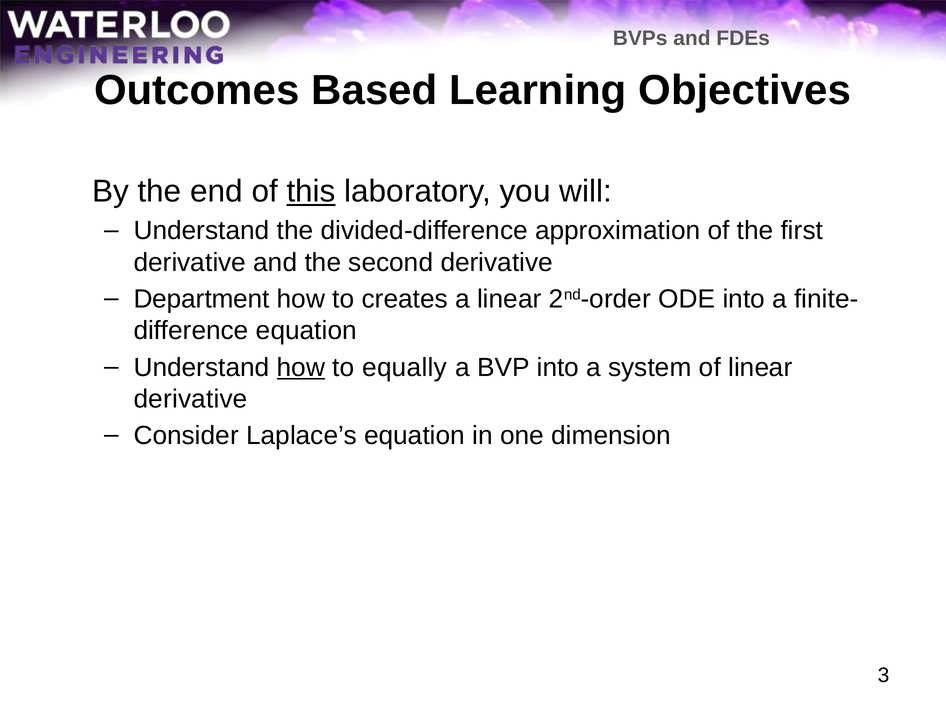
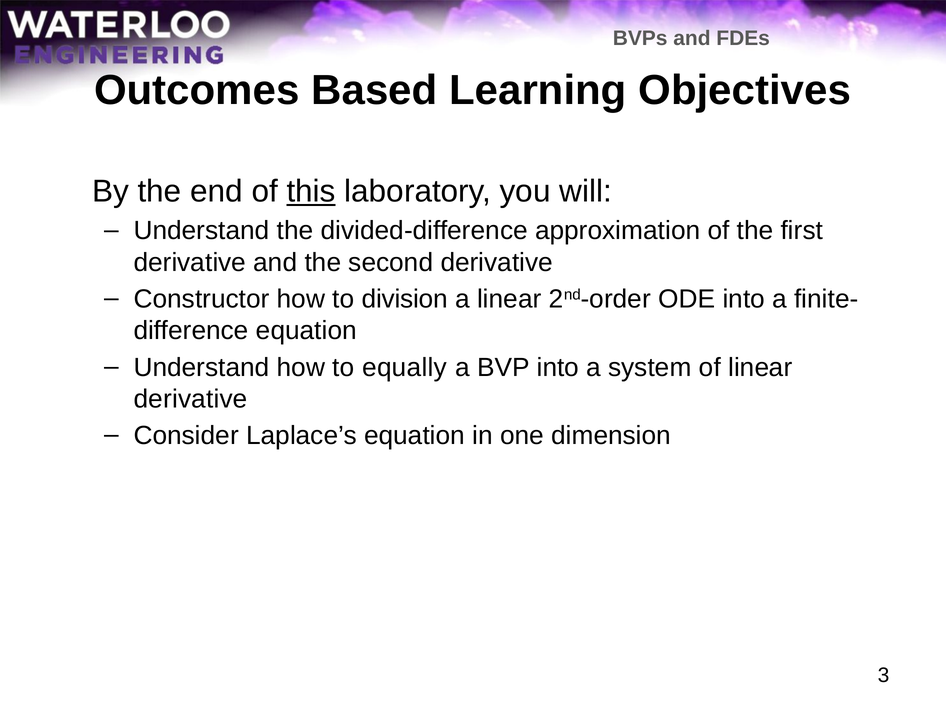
Department: Department -> Constructor
creates: creates -> division
how at (301, 368) underline: present -> none
